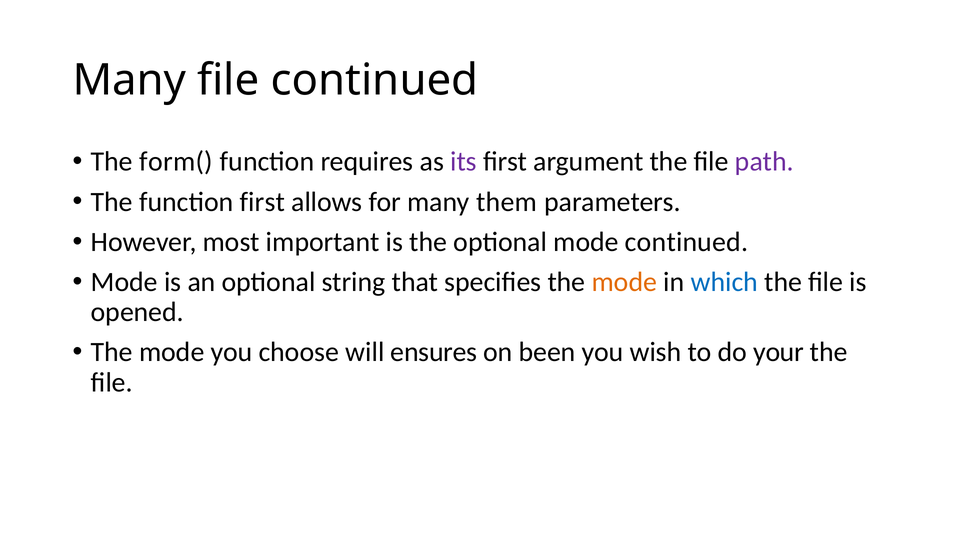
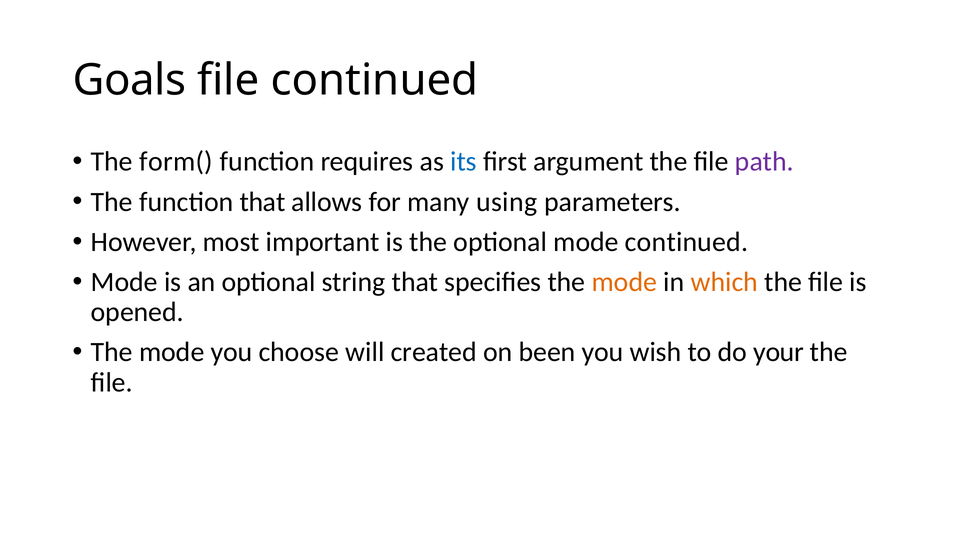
Many at (129, 80): Many -> Goals
its colour: purple -> blue
function first: first -> that
them: them -> using
which colour: blue -> orange
ensures: ensures -> created
